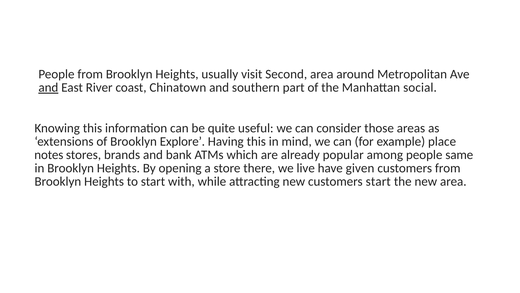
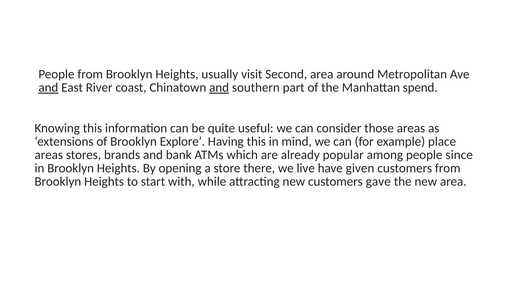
and at (219, 87) underline: none -> present
social: social -> spend
notes at (49, 155): notes -> areas
same: same -> since
customers start: start -> gave
